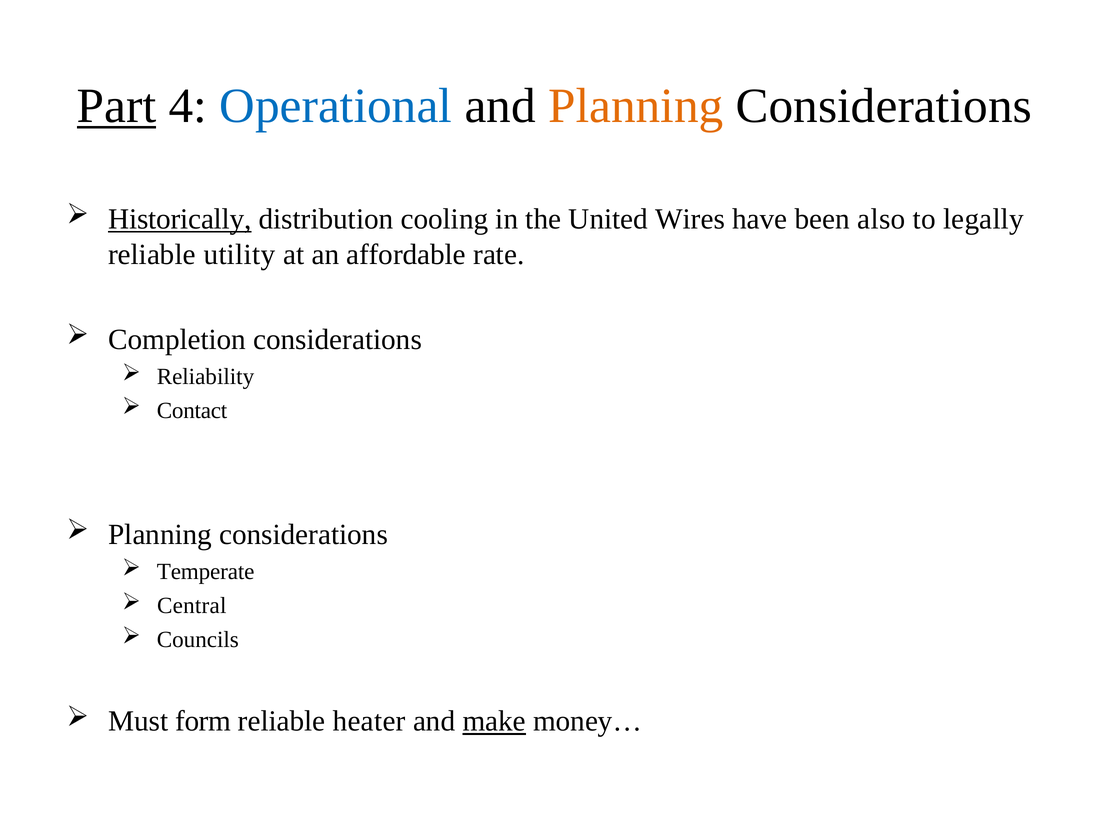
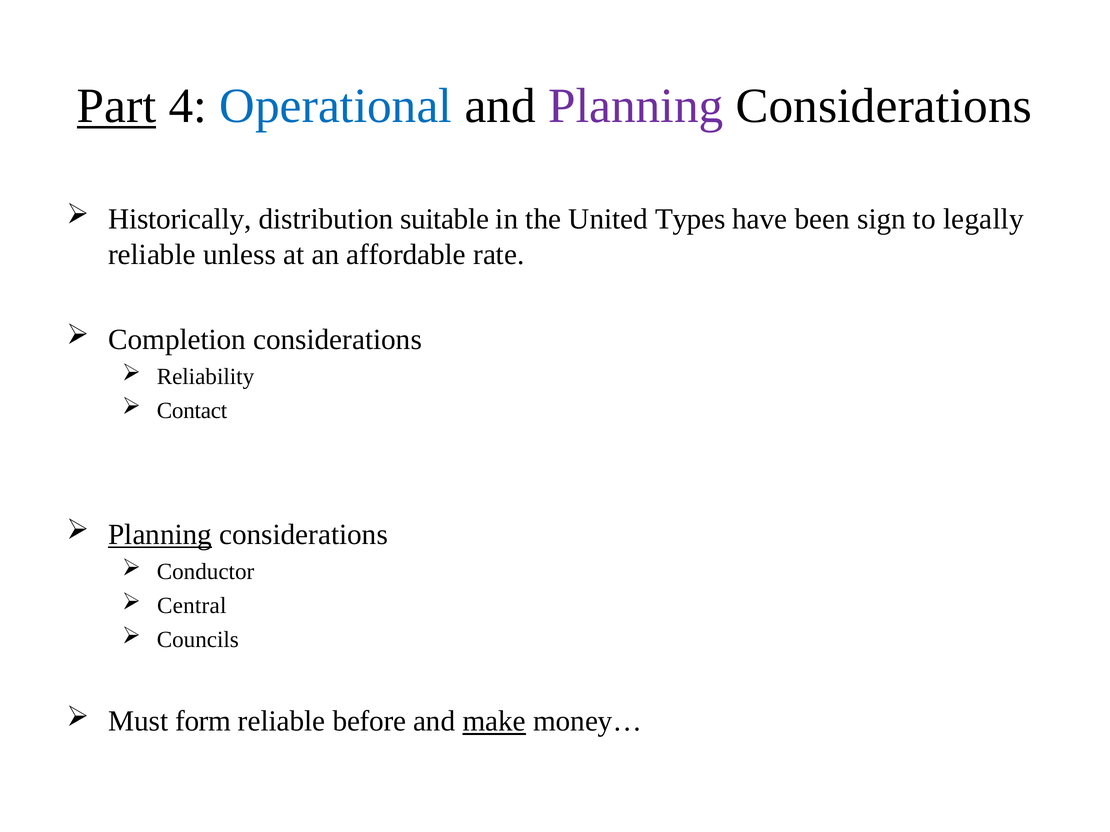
Planning at (636, 106) colour: orange -> purple
Historically underline: present -> none
cooling: cooling -> suitable
Wires: Wires -> Types
also: also -> sign
utility: utility -> unless
Planning at (160, 535) underline: none -> present
Temperate: Temperate -> Conductor
heater: heater -> before
